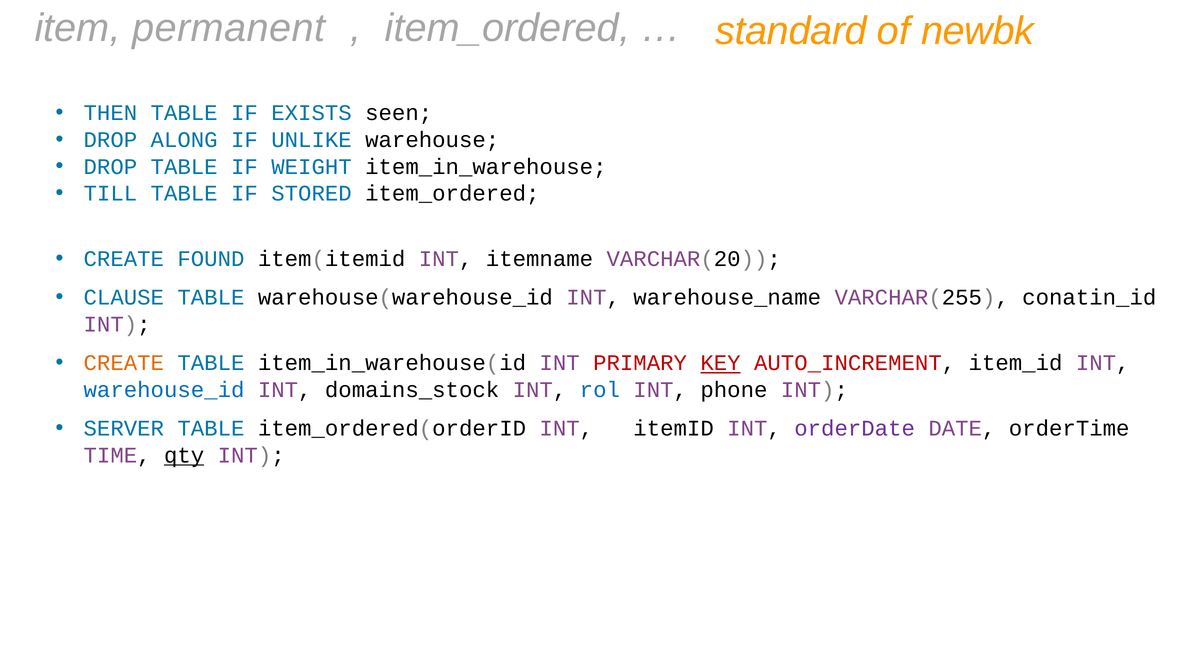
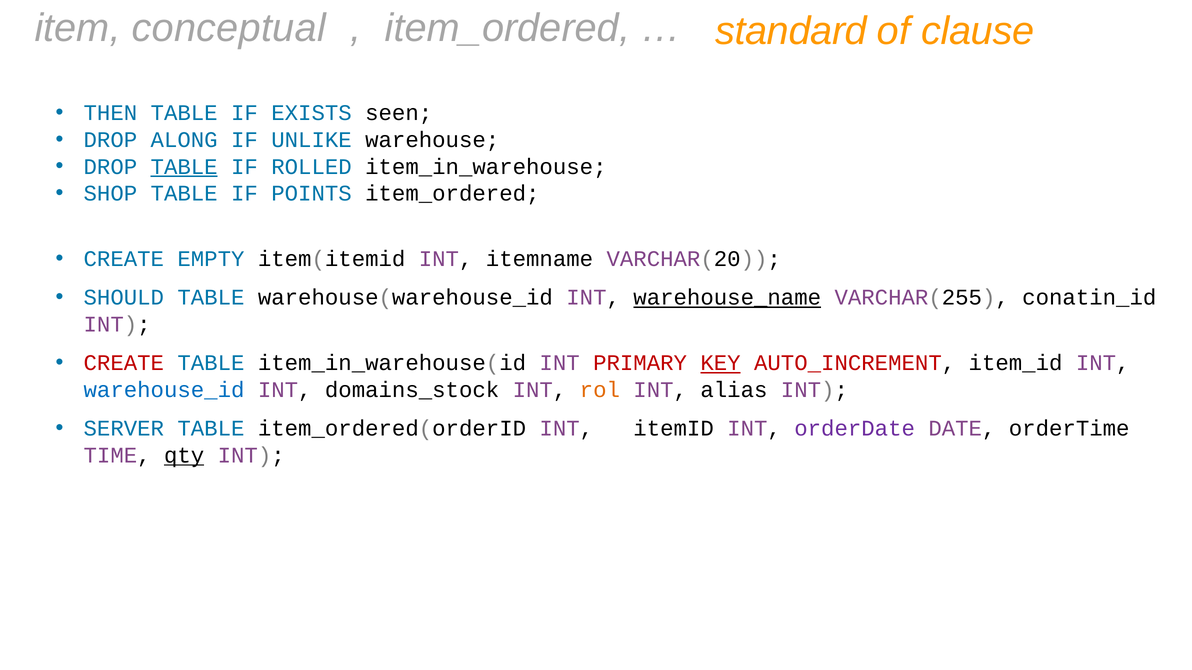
permanent: permanent -> conceptual
newbk: newbk -> clause
TABLE at (184, 167) underline: none -> present
WEIGHT: WEIGHT -> ROLLED
TILL: TILL -> SHOP
STORED: STORED -> POINTS
FOUND: FOUND -> EMPTY
CLAUSE: CLAUSE -> SHOULD
warehouse_name underline: none -> present
CREATE at (124, 363) colour: orange -> red
rol colour: blue -> orange
phone: phone -> alias
